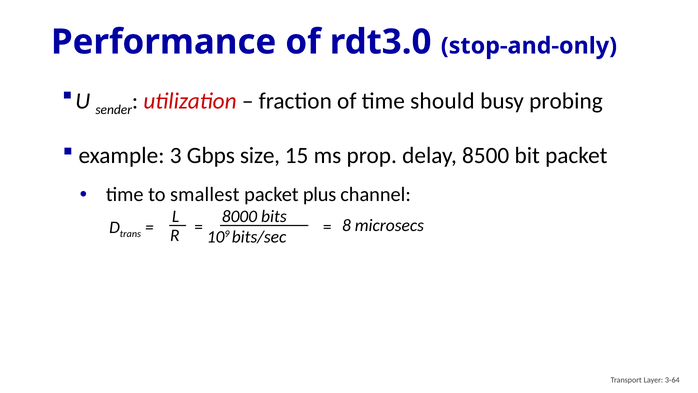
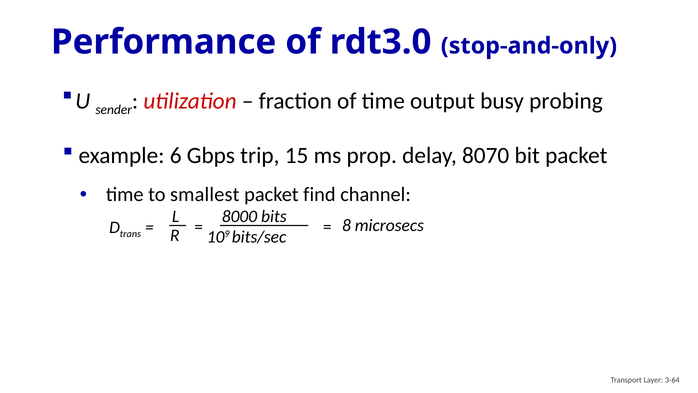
should: should -> output
3: 3 -> 6
size: size -> trip
8500: 8500 -> 8070
plus: plus -> find
